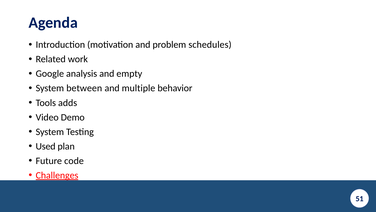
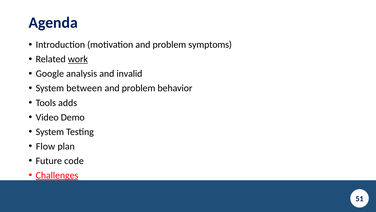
schedules: schedules -> symptoms
work underline: none -> present
empty: empty -> invalid
multiple at (138, 88): multiple -> problem
Used: Used -> Flow
